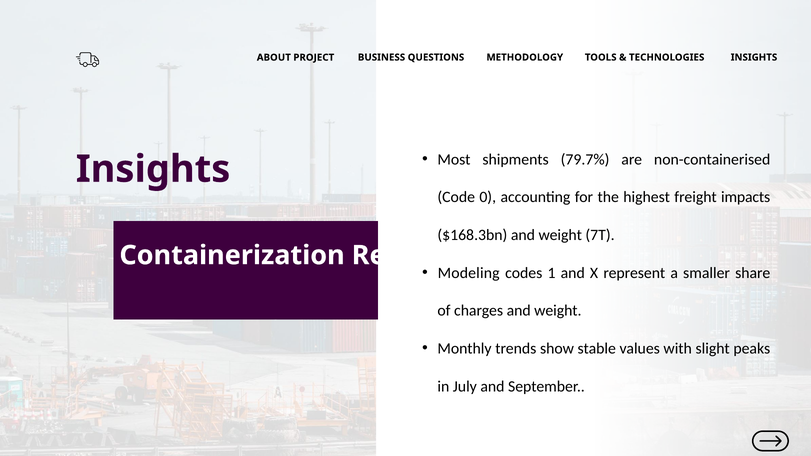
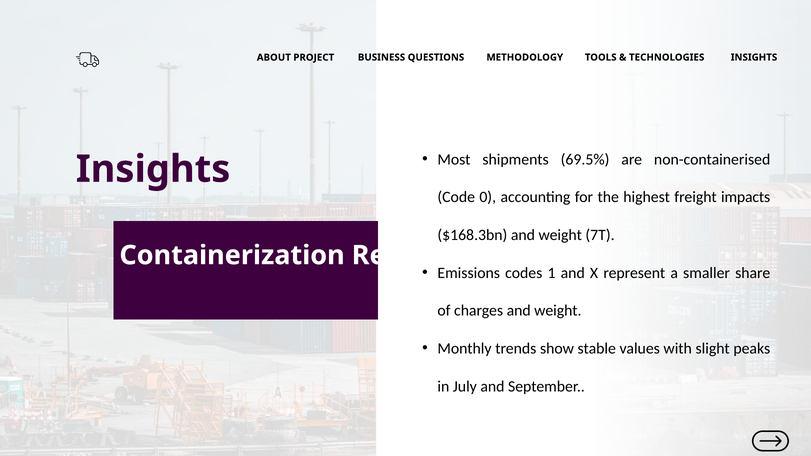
79.7%: 79.7% -> 69.5%
Modeling: Modeling -> Emissions
